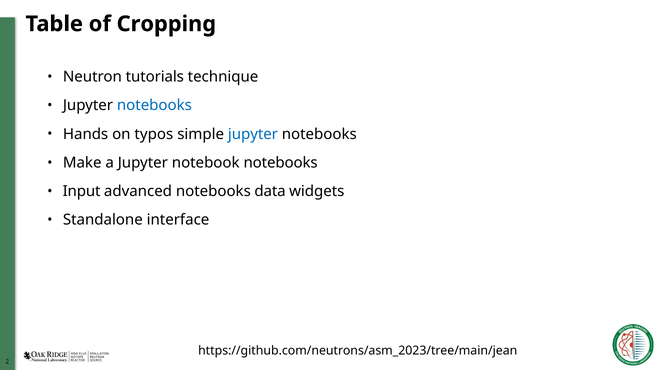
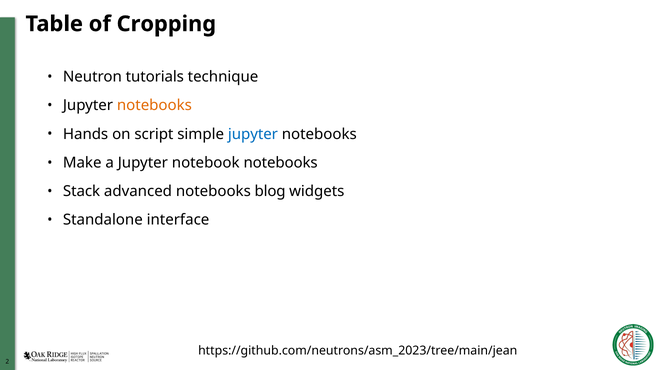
notebooks at (154, 105) colour: blue -> orange
typos: typos -> script
Input: Input -> Stack
data: data -> blog
